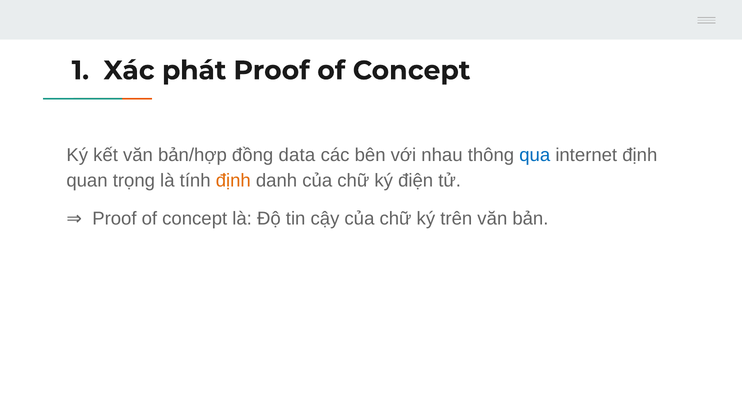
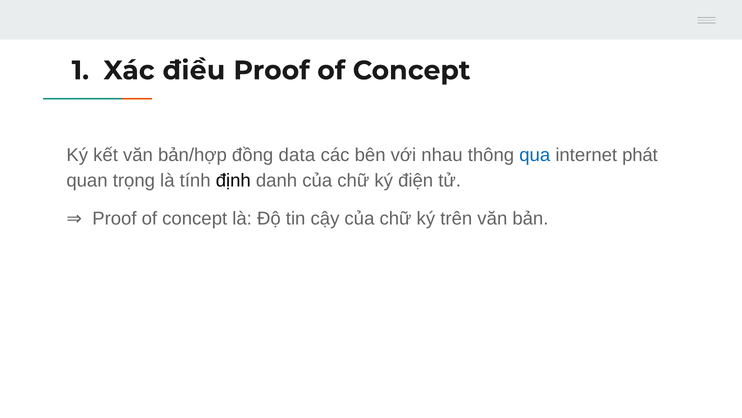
phát: phát -> điều
internet định: định -> phát
định at (233, 180) colour: orange -> black
